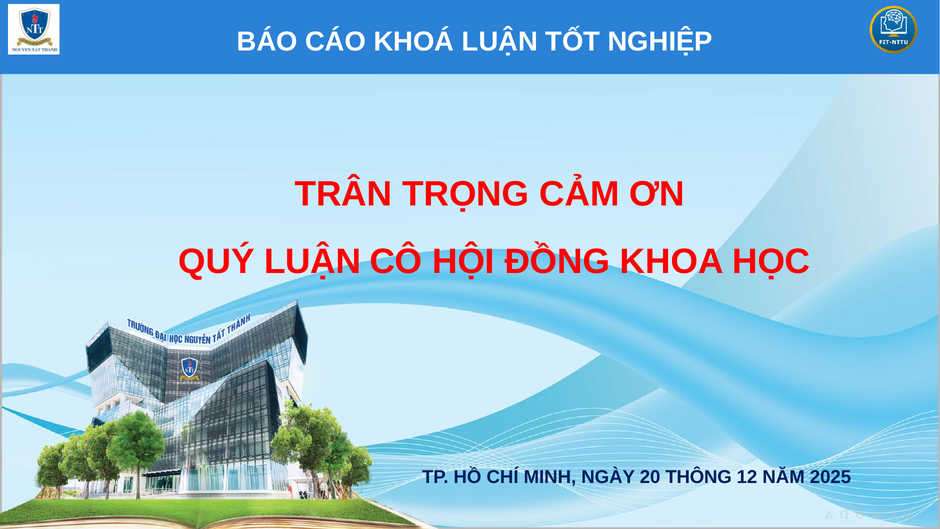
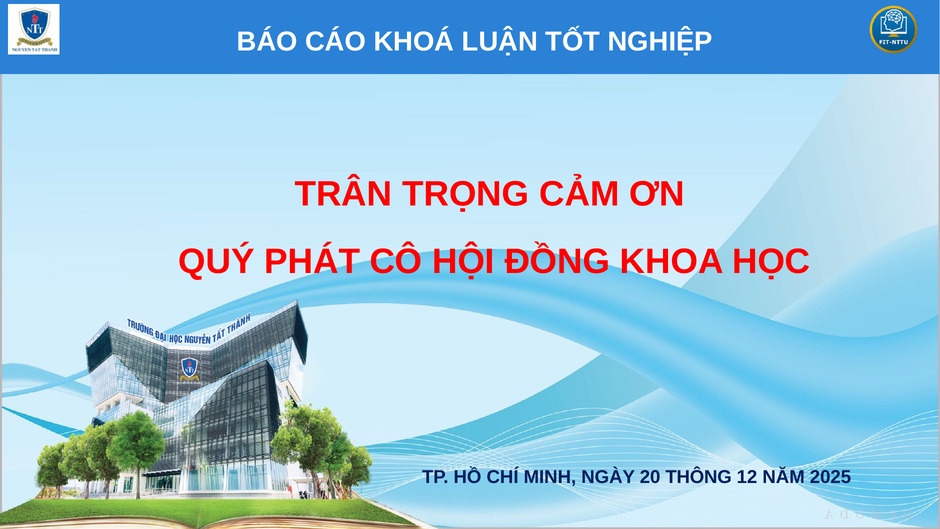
QUÝ LUẬN: LUẬN -> PHÁT
